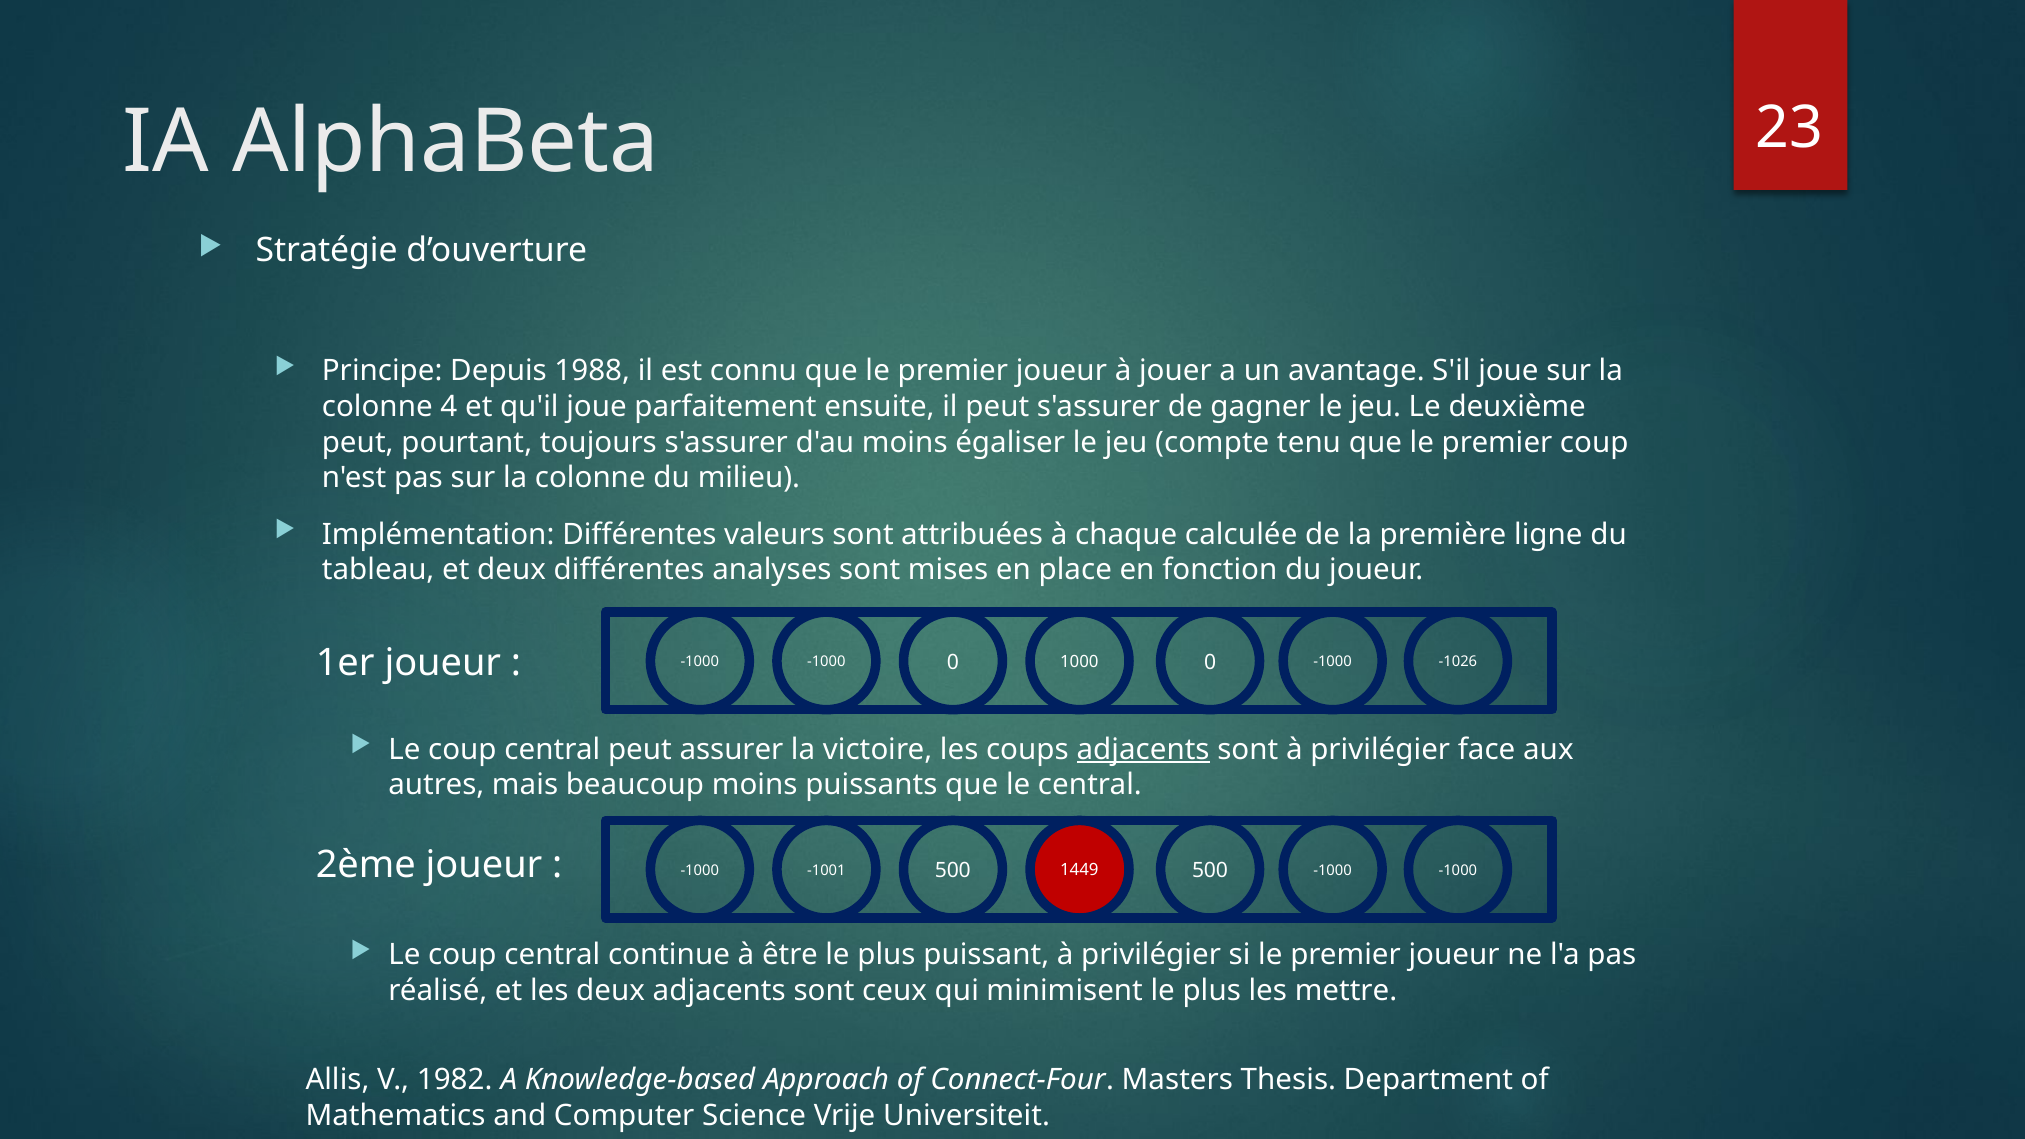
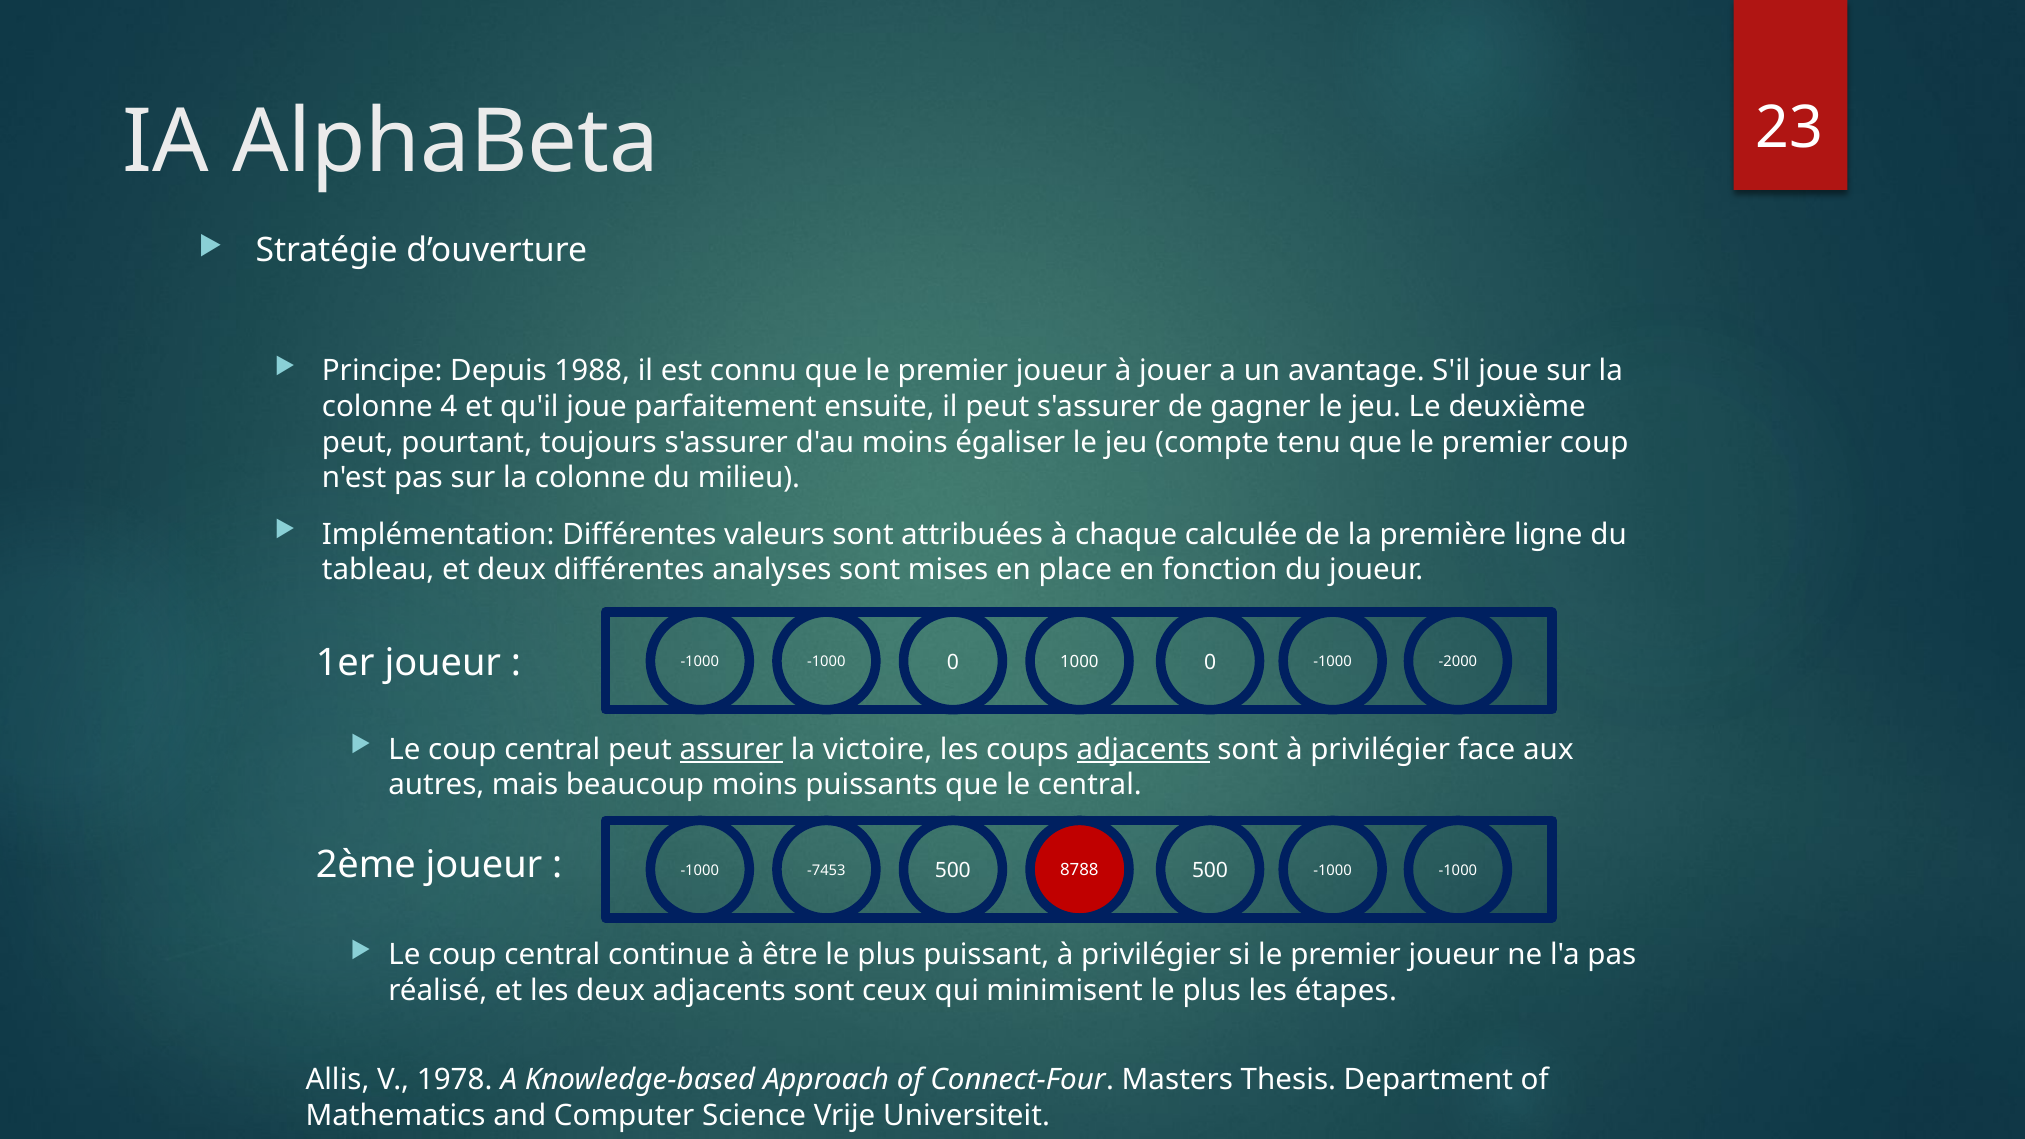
-1026: -1026 -> -2000
assurer underline: none -> present
-1001: -1001 -> -7453
1449: 1449 -> 8788
mettre: mettre -> étapes
1982: 1982 -> 1978
